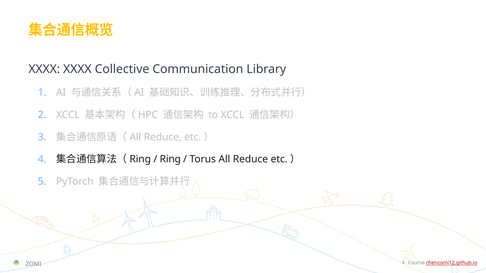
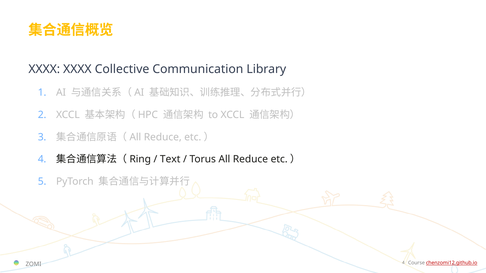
Ring at (170, 159): Ring -> Text
